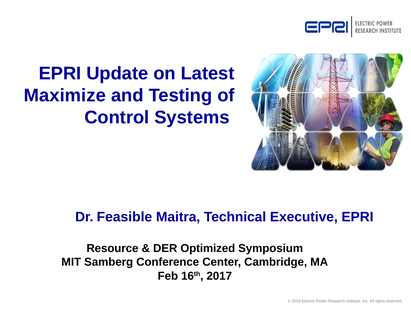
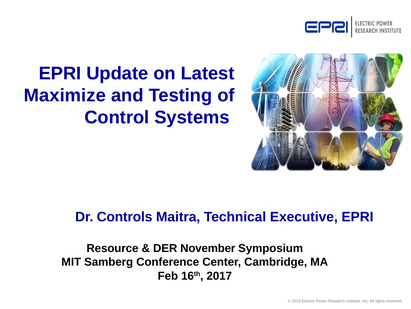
Feasible: Feasible -> Controls
Optimized: Optimized -> November
